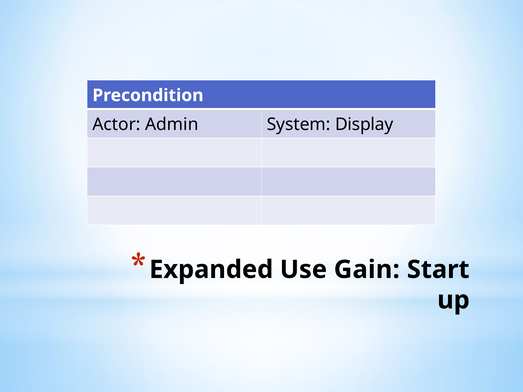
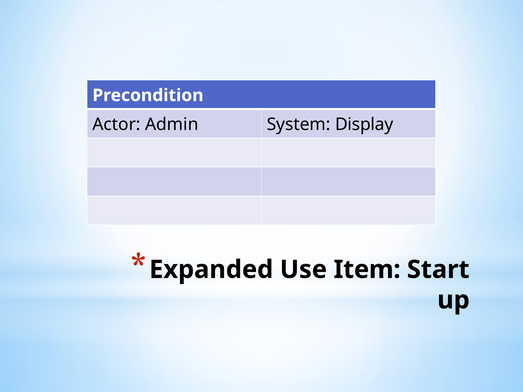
Gain: Gain -> Item
